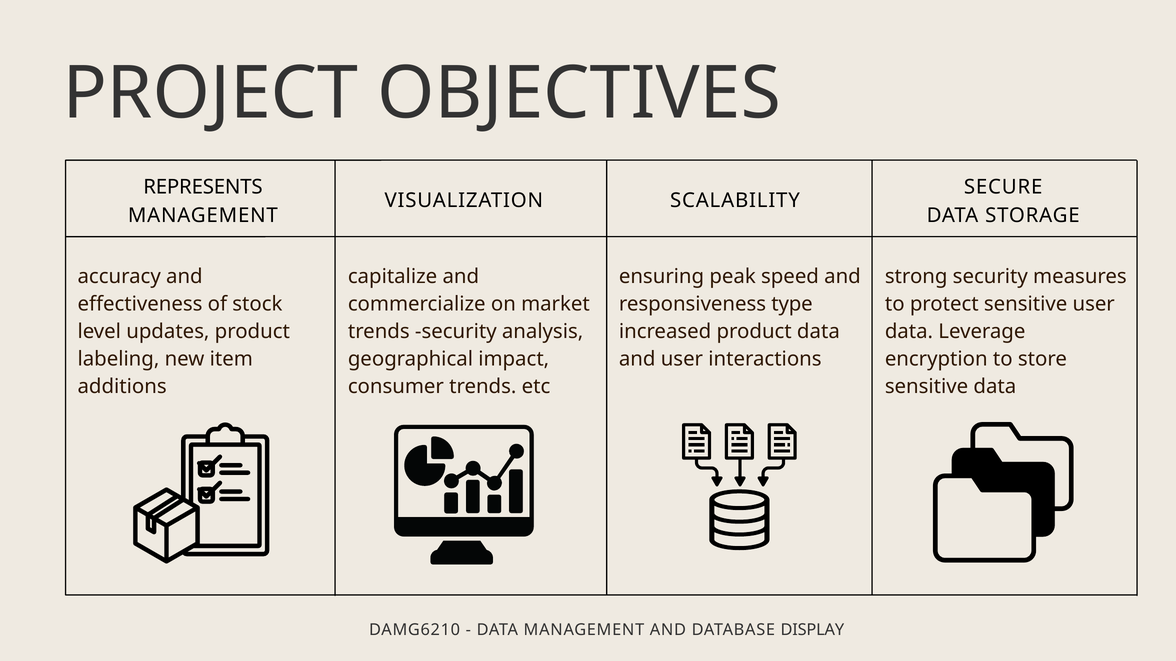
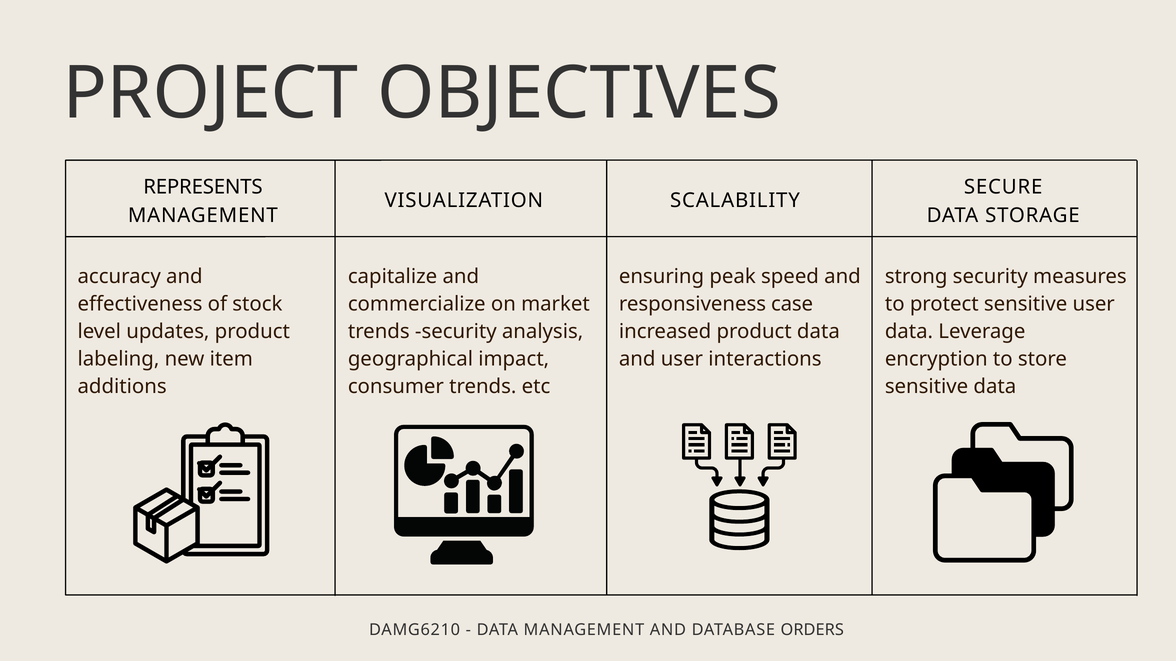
type: type -> case
DISPLAY: DISPLAY -> ORDERS
